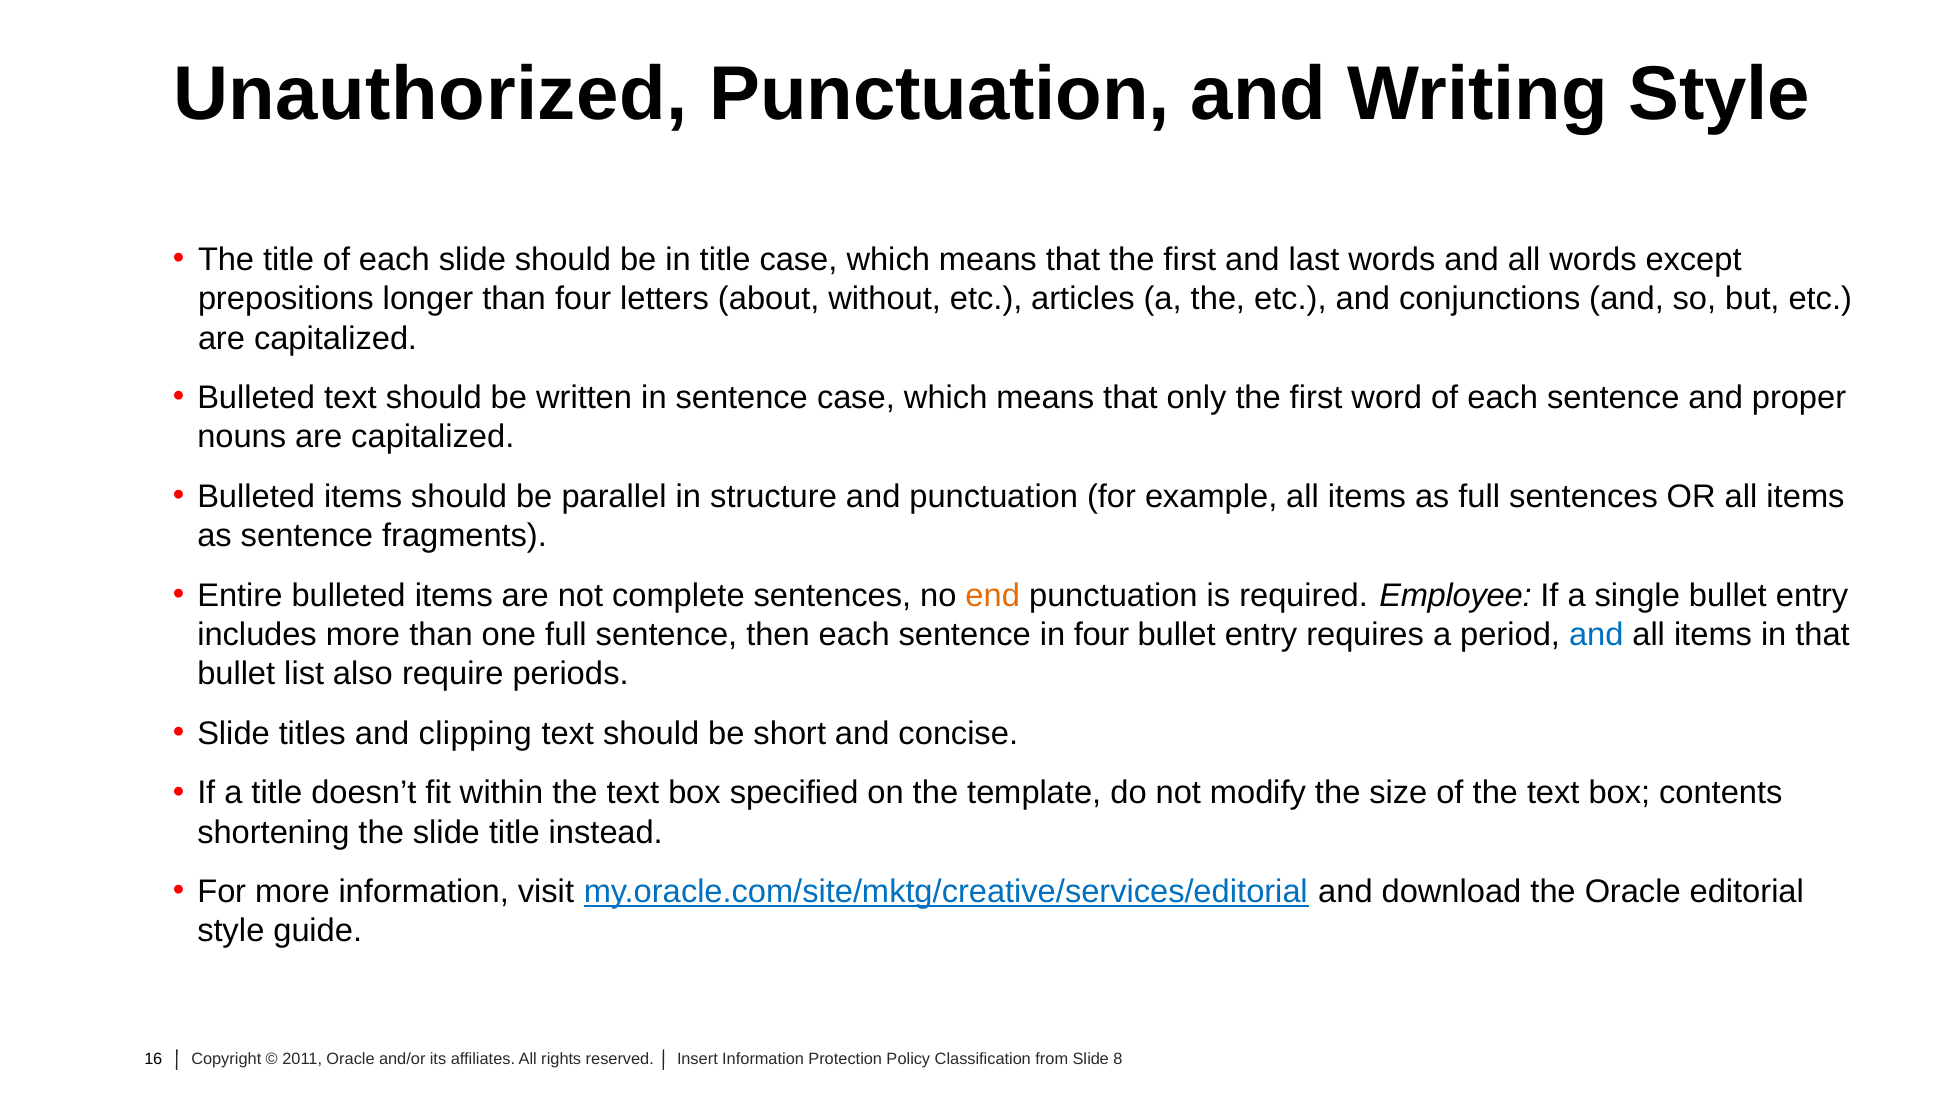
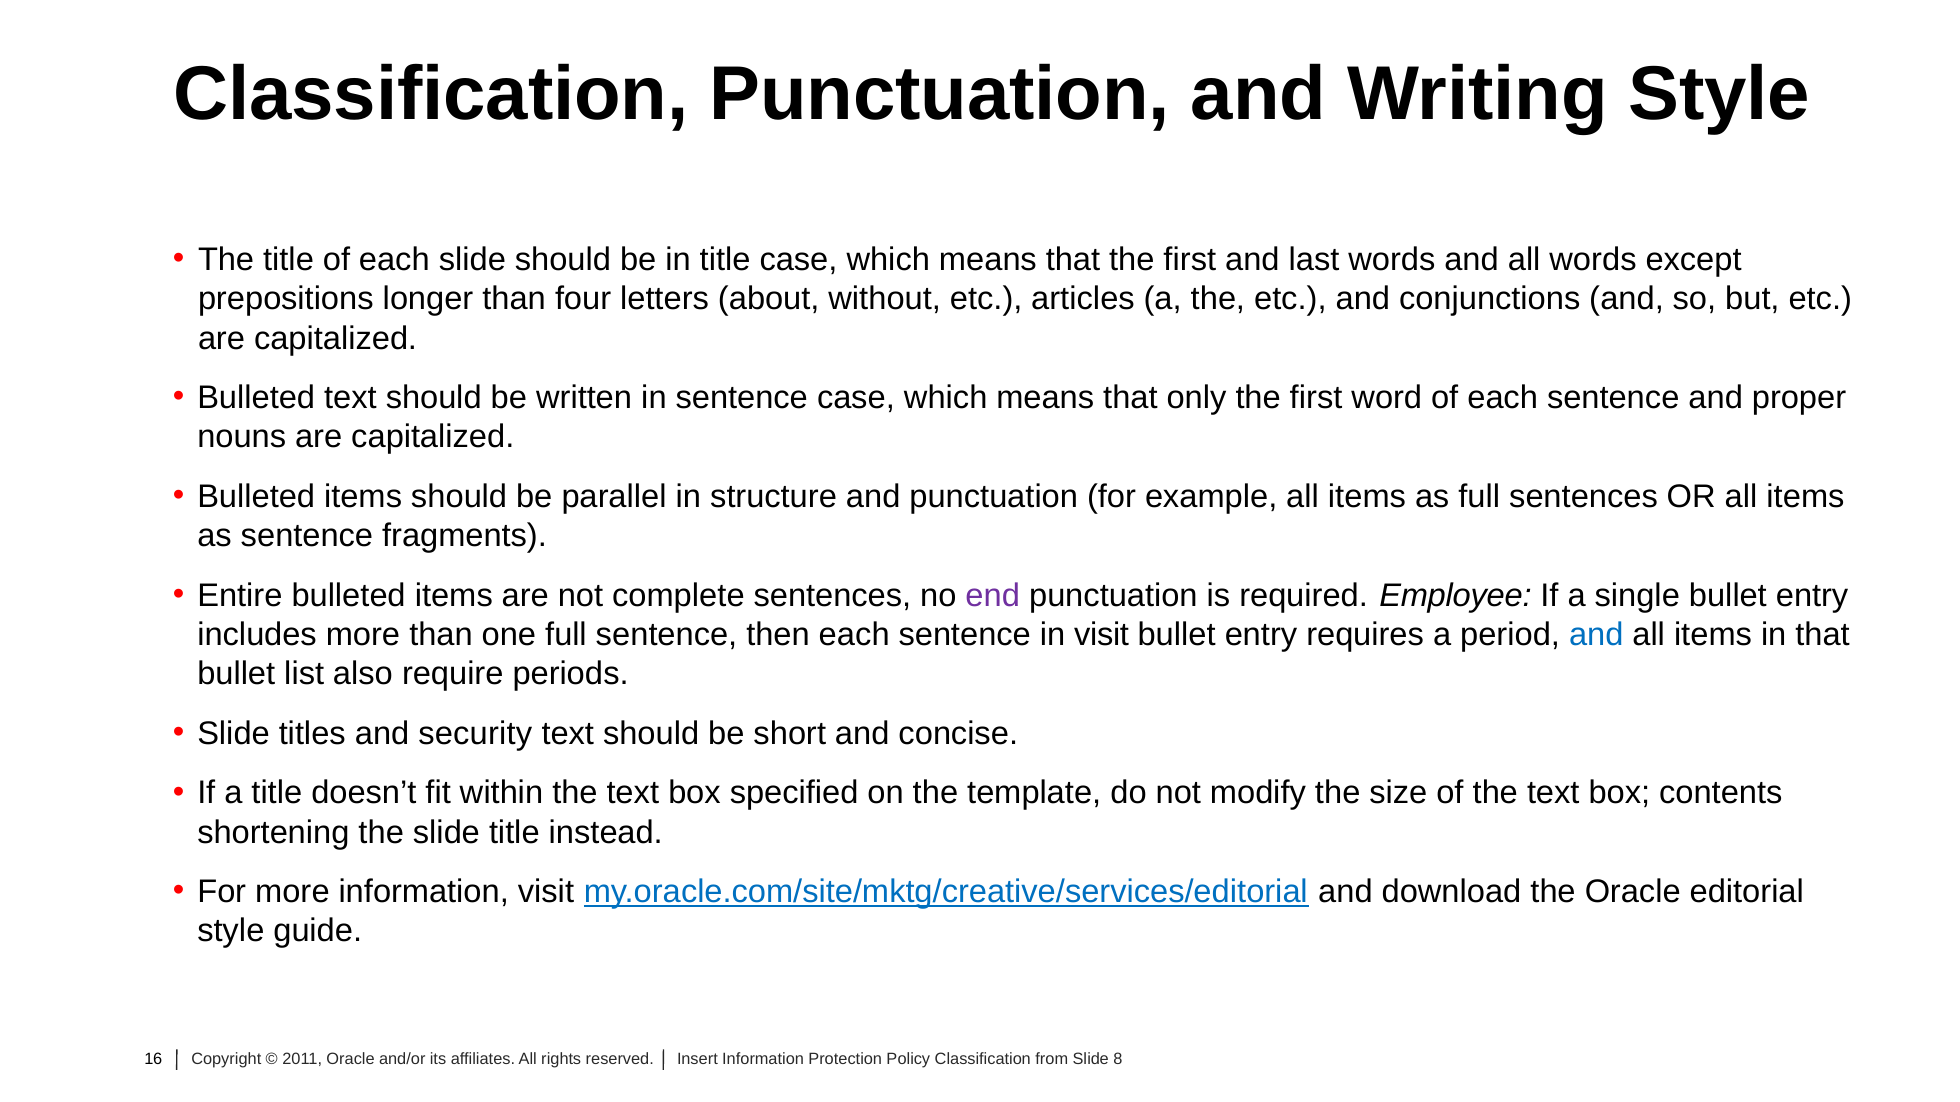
Unauthorized at (430, 94): Unauthorized -> Classification
end colour: orange -> purple
in four: four -> visit
clipping: clipping -> security
